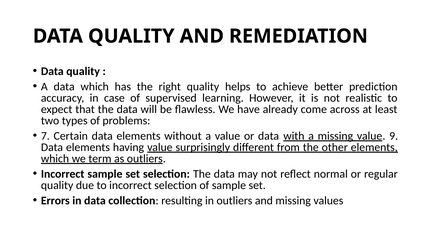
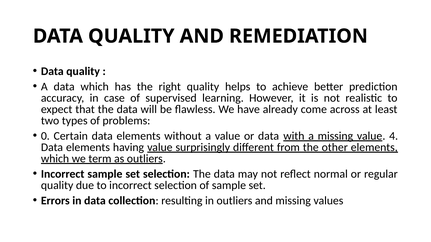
7: 7 -> 0
9: 9 -> 4
